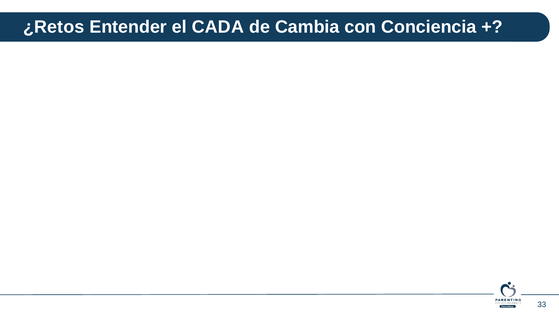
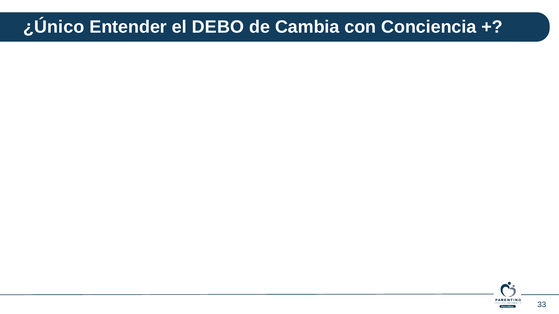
¿Retos: ¿Retos -> ¿Único
CADA: CADA -> DEBO
